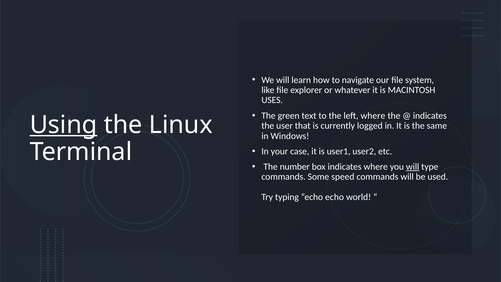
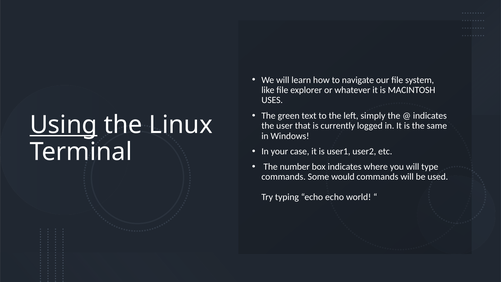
left where: where -> simply
will at (413, 167) underline: present -> none
speed: speed -> would
